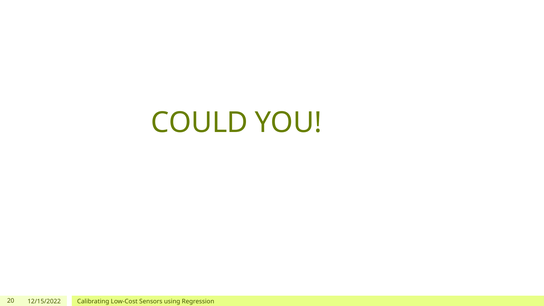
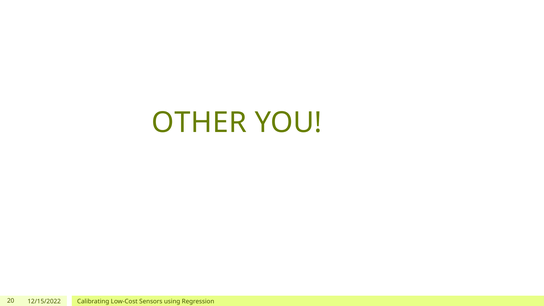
COULD: COULD -> OTHER
